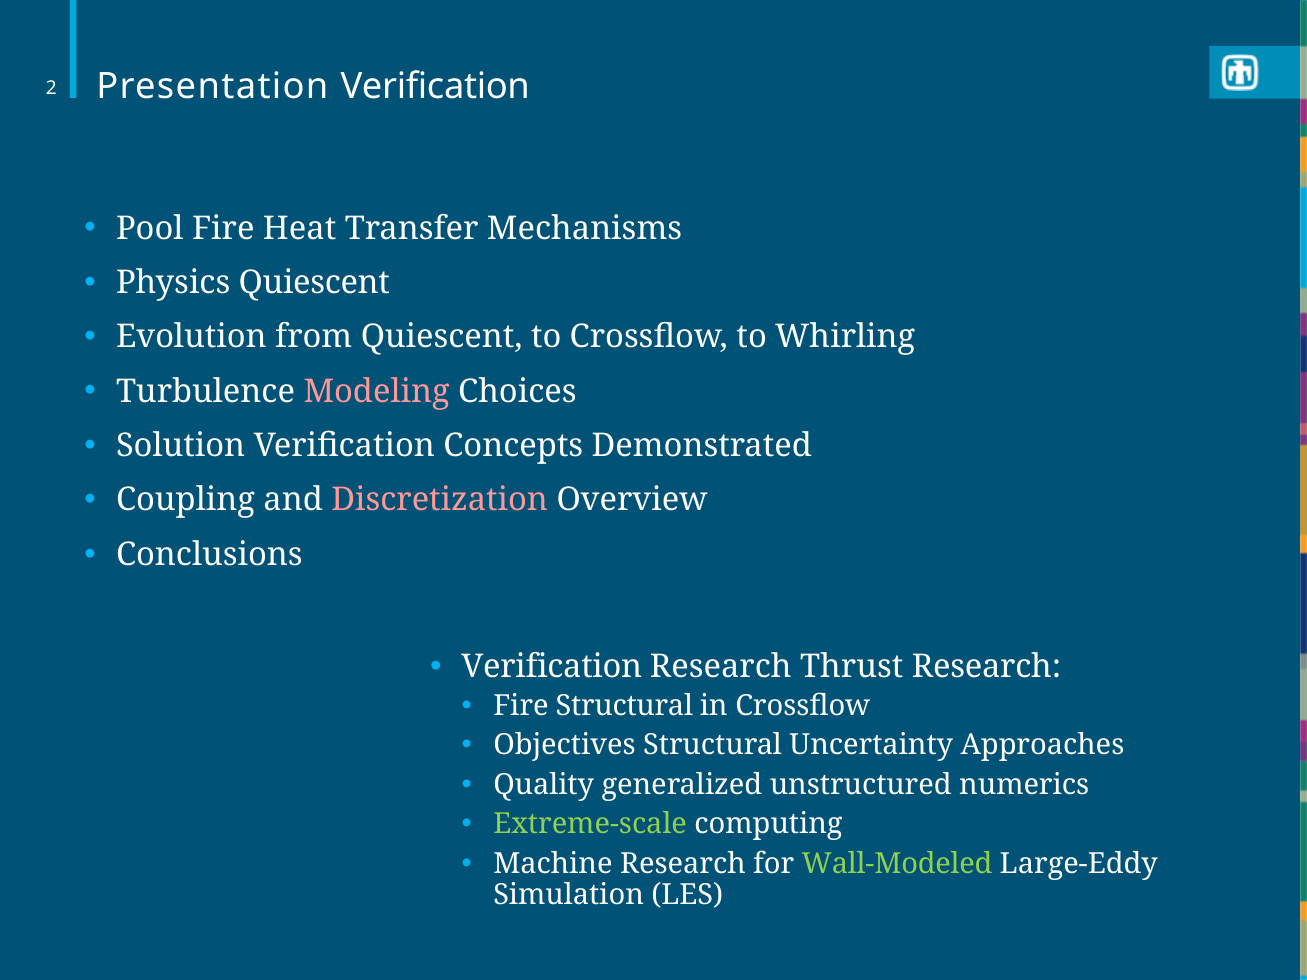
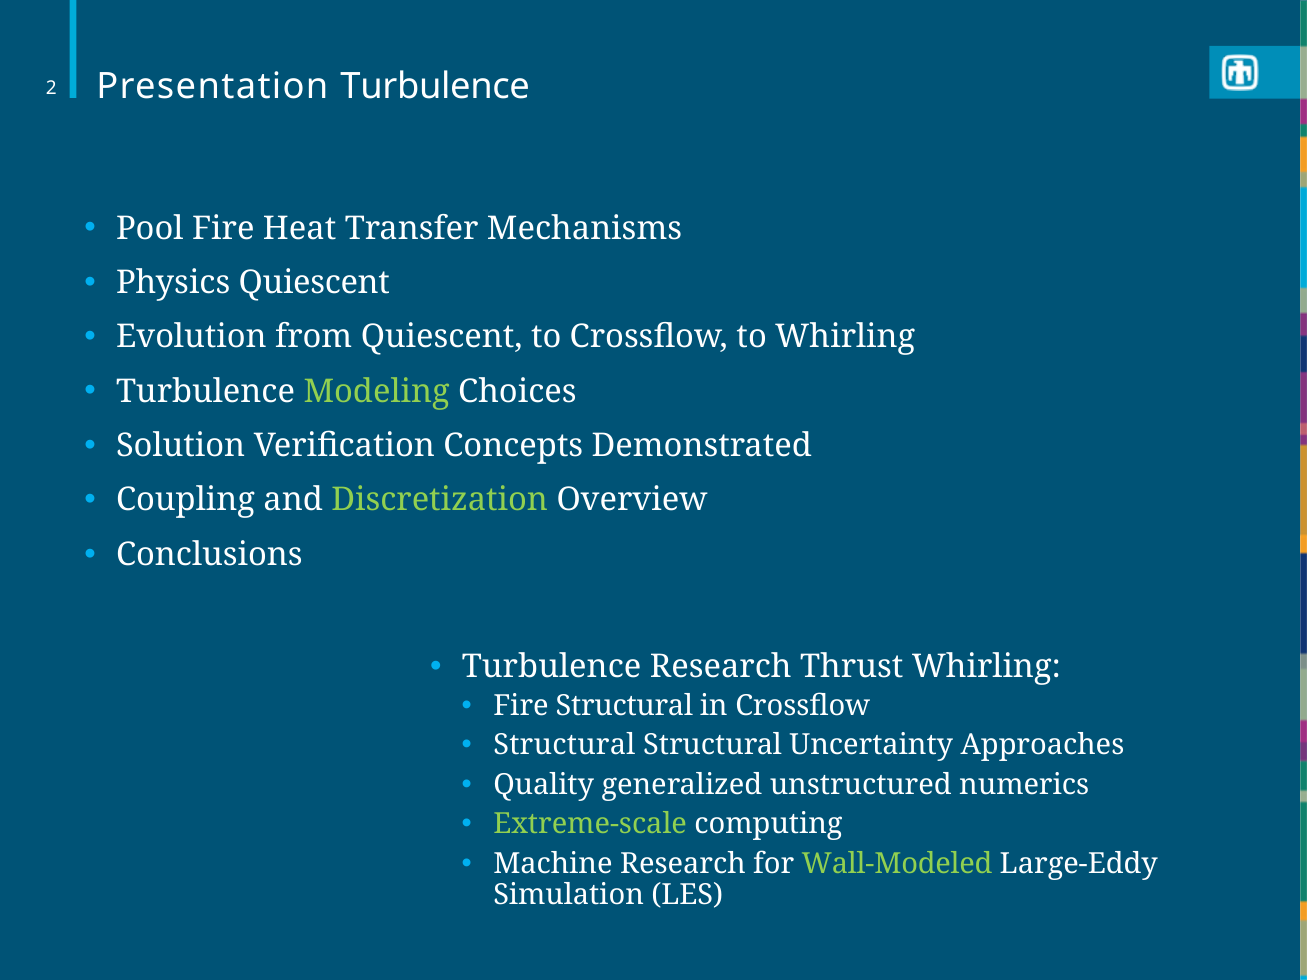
Presentation Verification: Verification -> Turbulence
Modeling colour: pink -> light green
Discretization colour: pink -> light green
Verification at (552, 667): Verification -> Turbulence
Thrust Research: Research -> Whirling
Objectives at (564, 745): Objectives -> Structural
